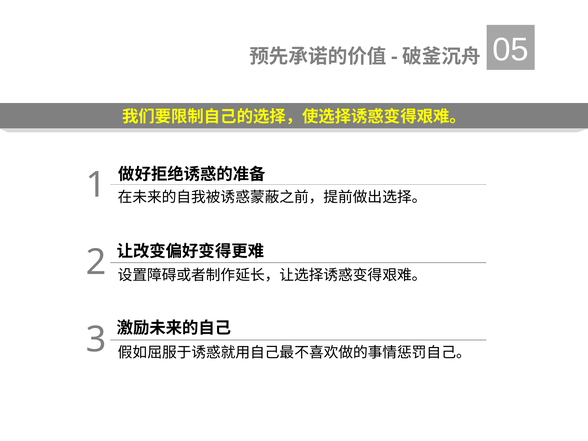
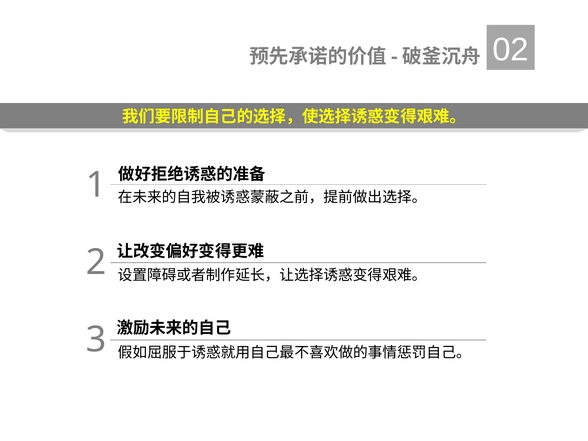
05: 05 -> 02
